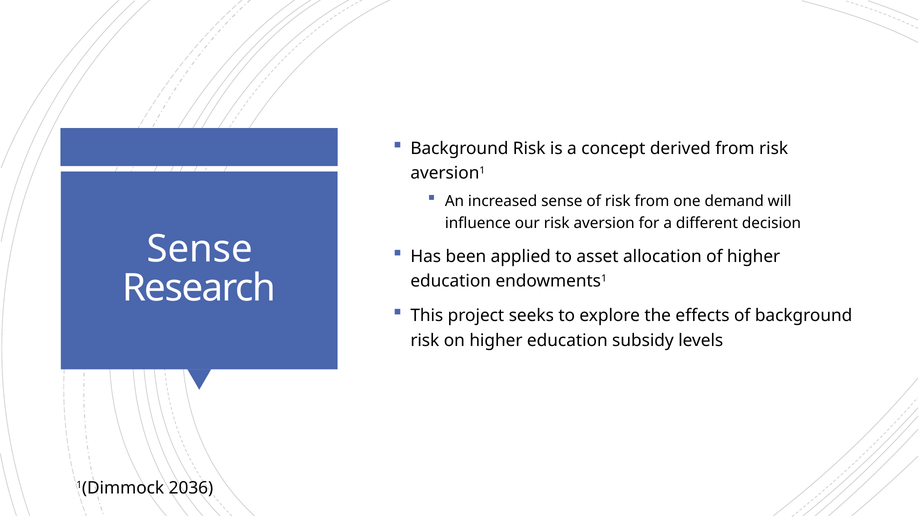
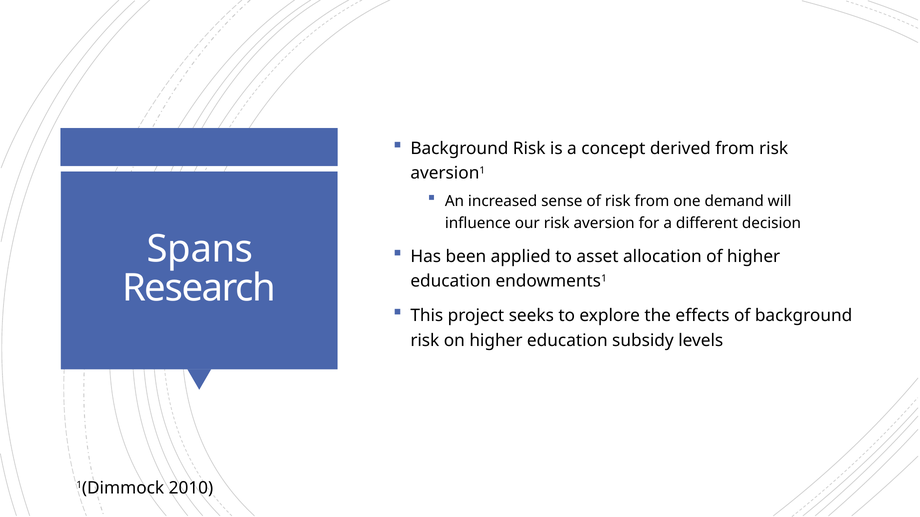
Sense at (200, 250): Sense -> Spans
2036: 2036 -> 2010
